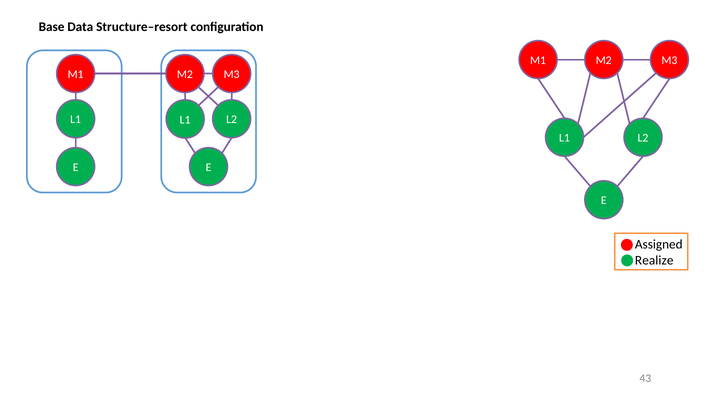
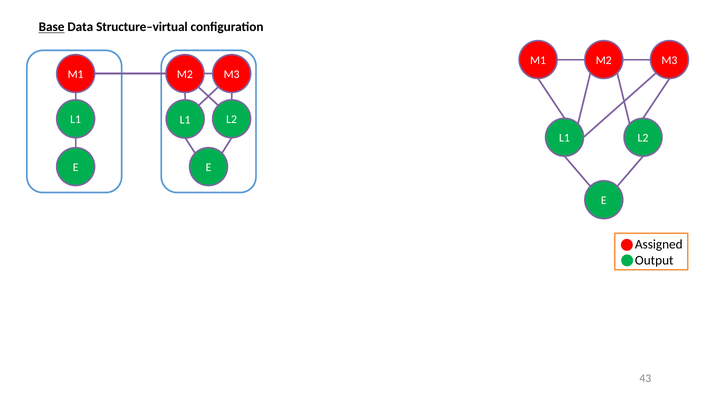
Base underline: none -> present
Structure–resort: Structure–resort -> Structure–virtual
Realize: Realize -> Output
